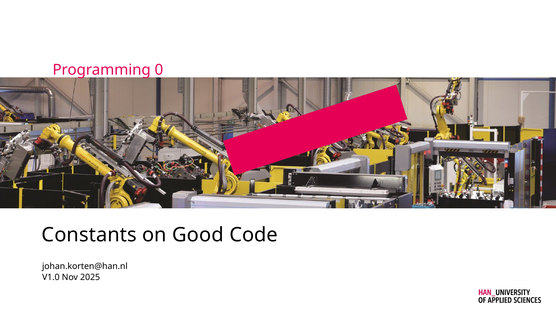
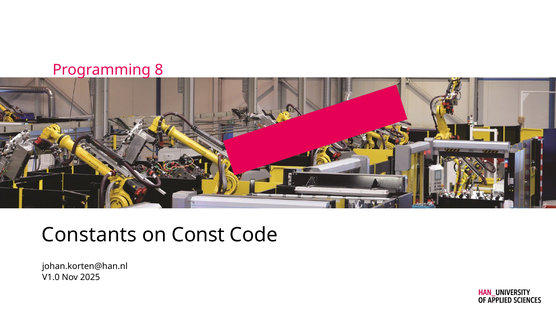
0: 0 -> 8
Good: Good -> Const
